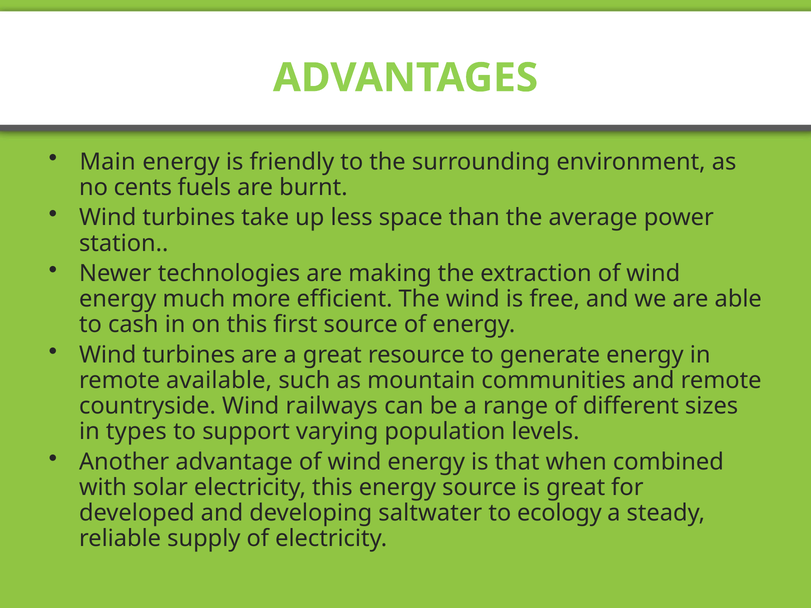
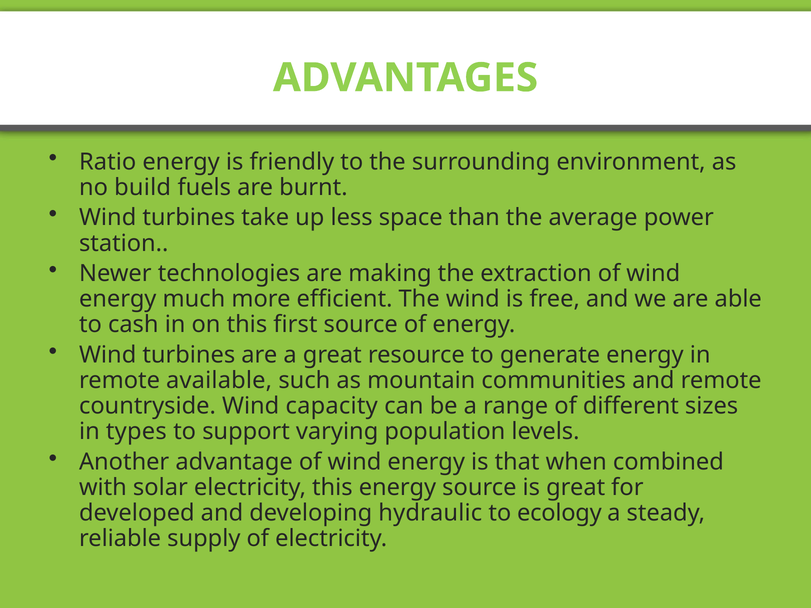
Main: Main -> Ratio
cents: cents -> build
railways: railways -> capacity
saltwater: saltwater -> hydraulic
